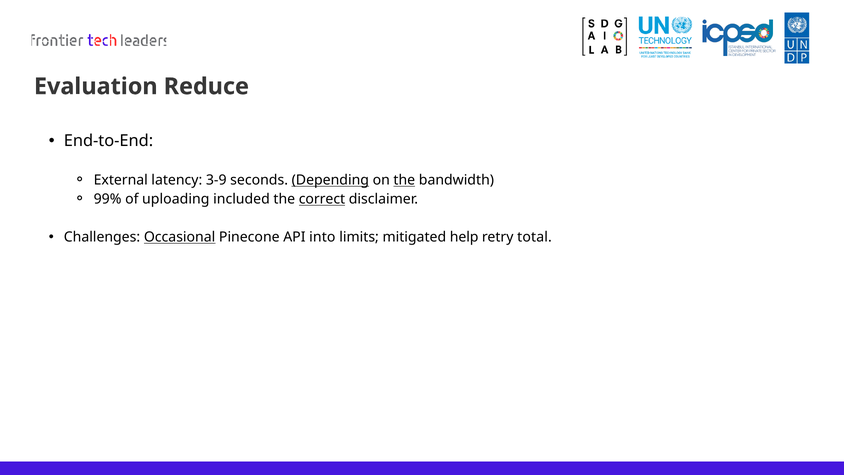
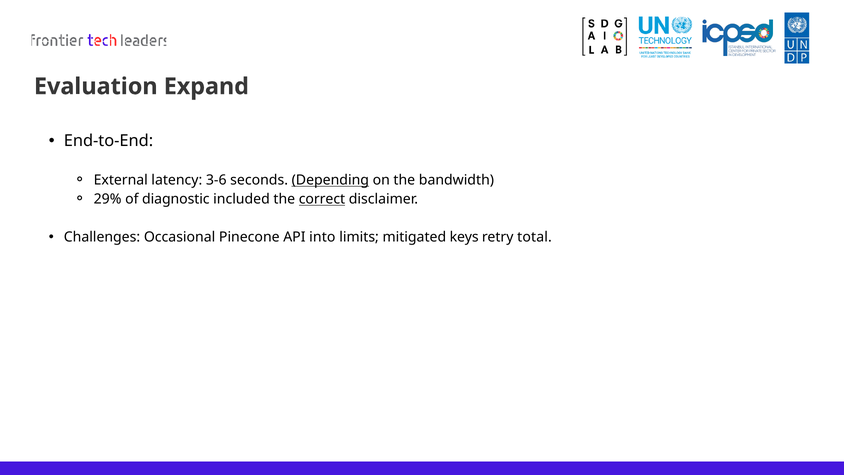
Reduce: Reduce -> Expand
3-9: 3-9 -> 3-6
the at (404, 180) underline: present -> none
99%: 99% -> 29%
uploading: uploading -> diagnostic
Occasional underline: present -> none
help: help -> keys
